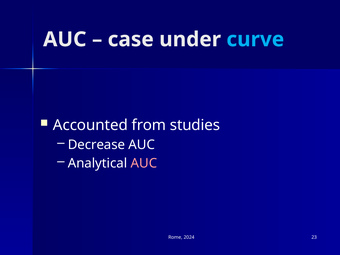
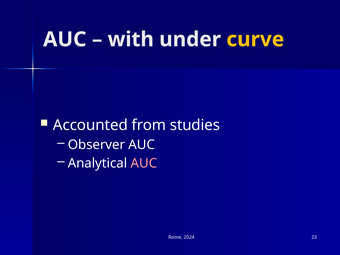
case: case -> with
curve colour: light blue -> yellow
Decrease: Decrease -> Observer
